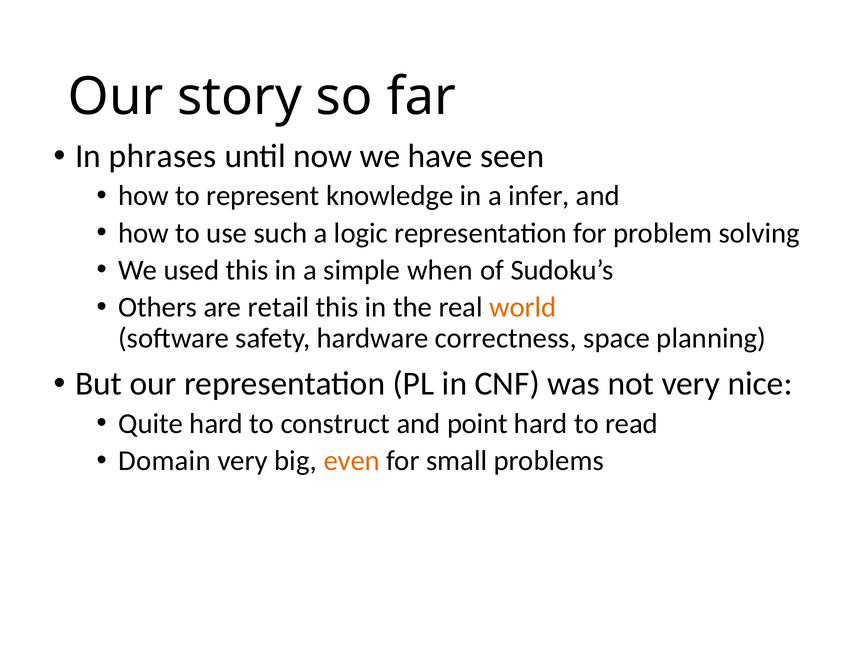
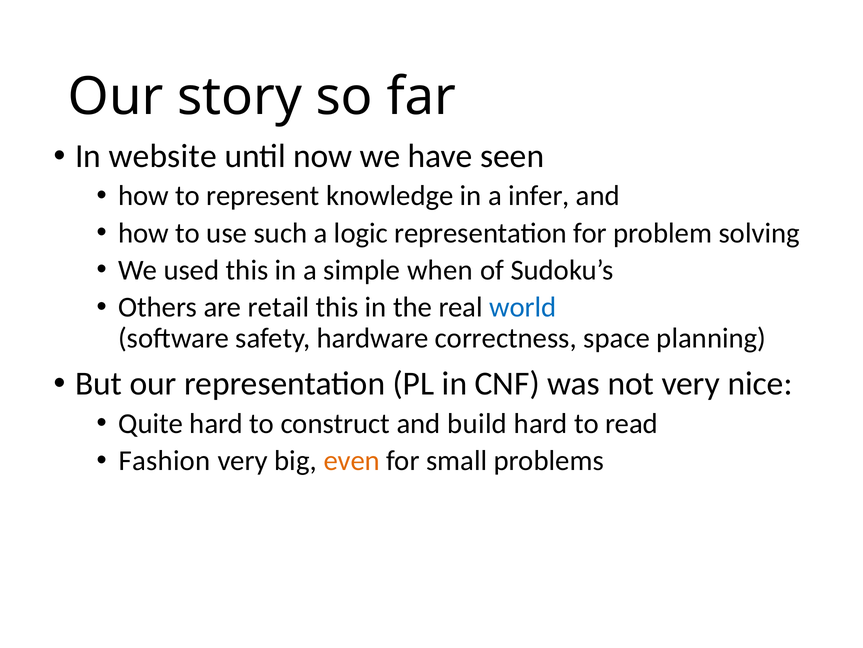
phrases: phrases -> website
world colour: orange -> blue
point: point -> build
Domain: Domain -> Fashion
